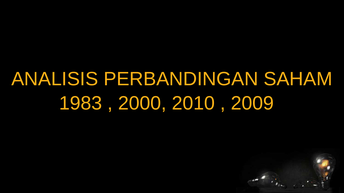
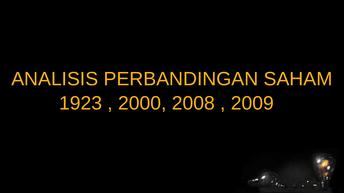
1983: 1983 -> 1923
2010: 2010 -> 2008
